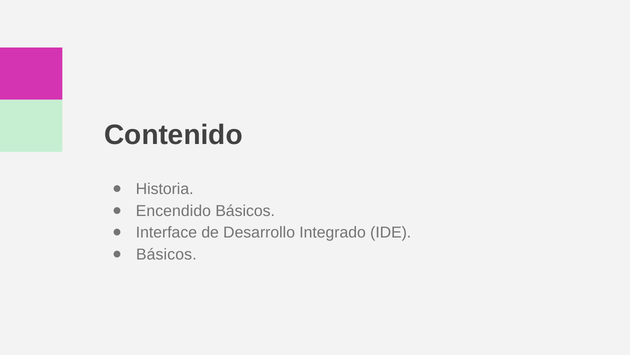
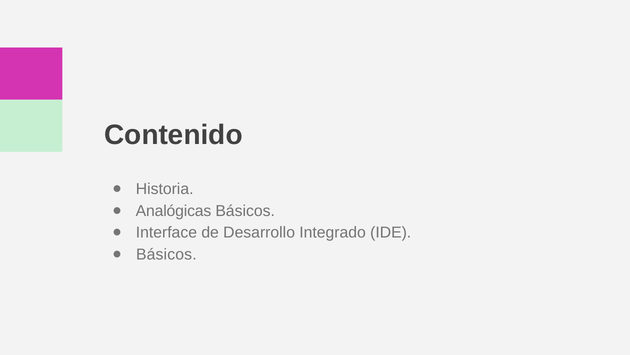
Encendido: Encendido -> Analógicas
